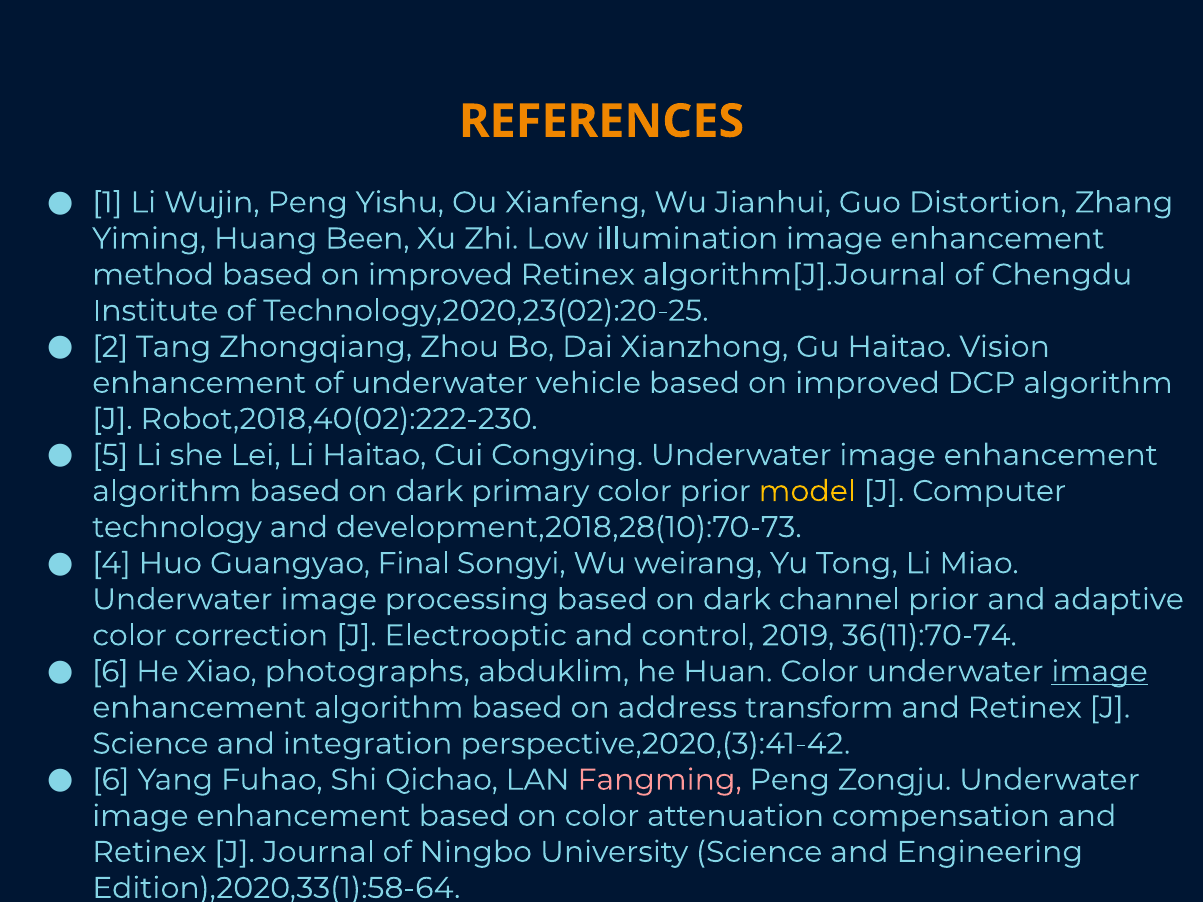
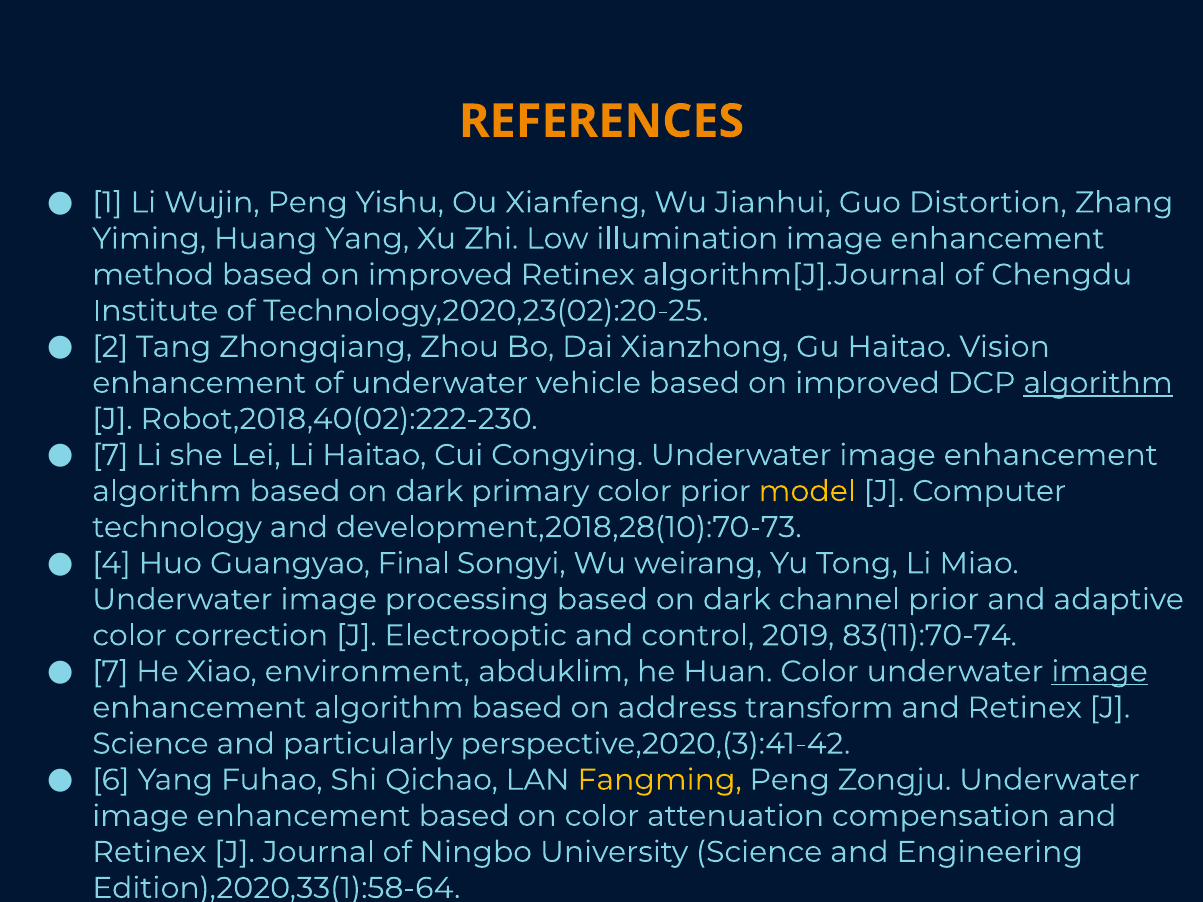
Huang Been: Been -> Yang
algorithm at (1098, 383) underline: none -> present
5 at (110, 455): 5 -> 7
36(11):70-74: 36(11):70-74 -> 83(11):70-74
6 at (110, 672): 6 -> 7
photographs: photographs -> environment
integration: integration -> particularly
Fangming colour: pink -> yellow
